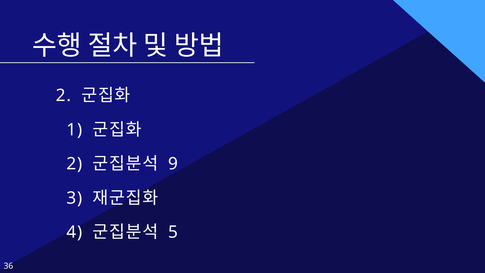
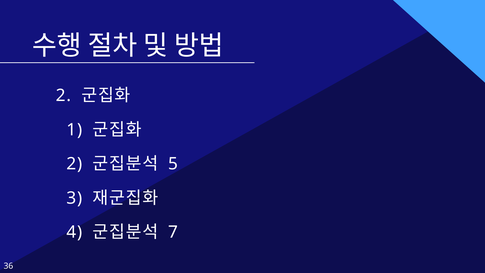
9: 9 -> 5
5: 5 -> 7
